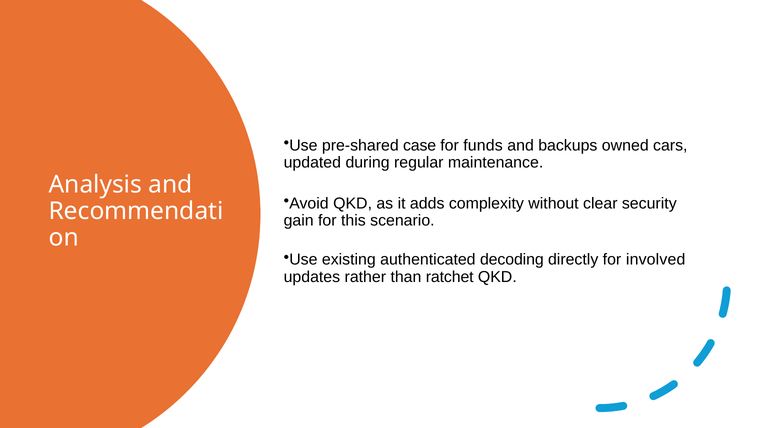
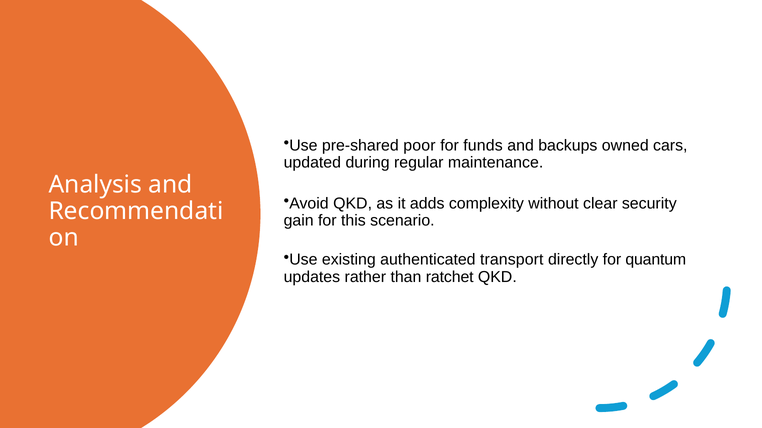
case: case -> poor
decoding: decoding -> transport
involved: involved -> quantum
